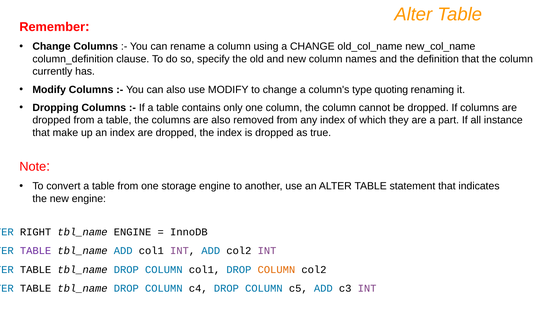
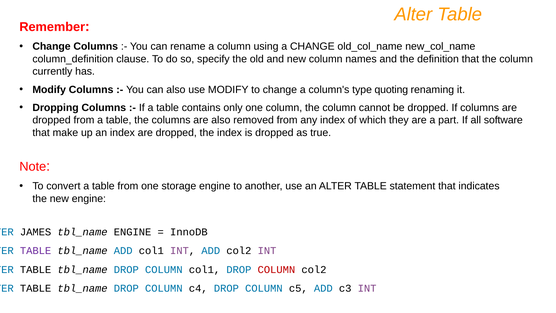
instance: instance -> software
RIGHT: RIGHT -> JAMES
COLUMN at (276, 269) colour: orange -> red
